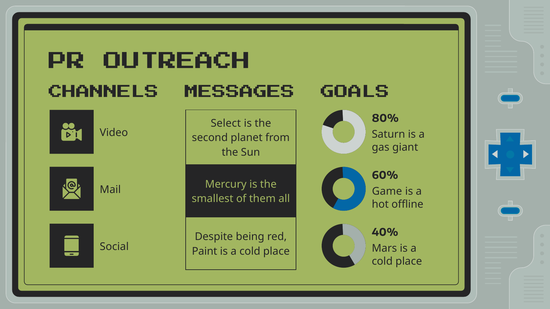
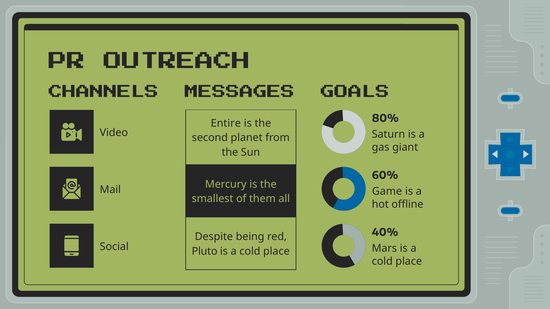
Select: Select -> Entire
Paint: Paint -> Pluto
